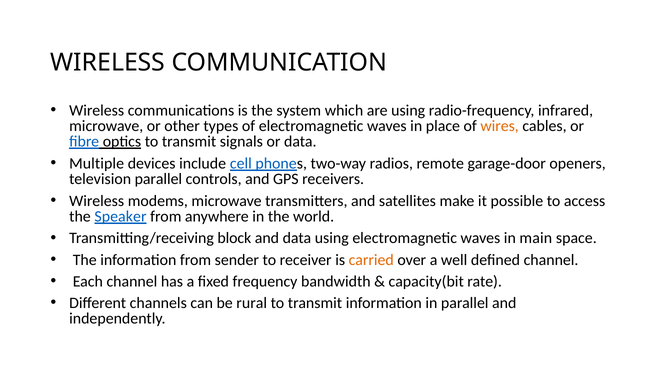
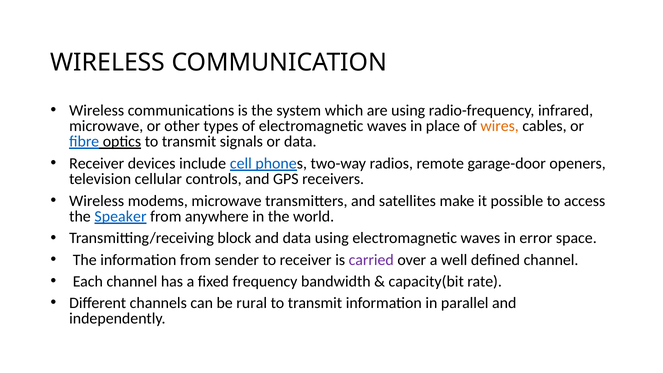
Multiple at (97, 164): Multiple -> Receiver
television parallel: parallel -> cellular
main: main -> error
carried colour: orange -> purple
